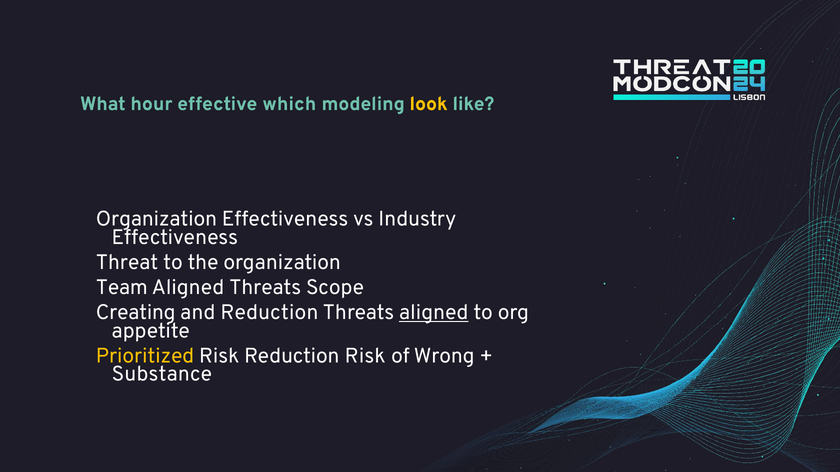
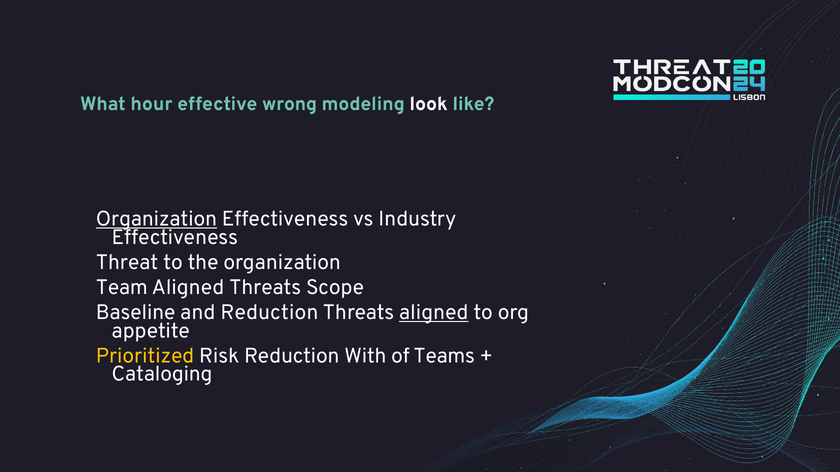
which: which -> wrong
look colour: yellow -> white
Organization at (156, 219) underline: none -> present
Creating: Creating -> Baseline
Reduction Risk: Risk -> With
Wrong: Wrong -> Teams
Substance: Substance -> Cataloging
